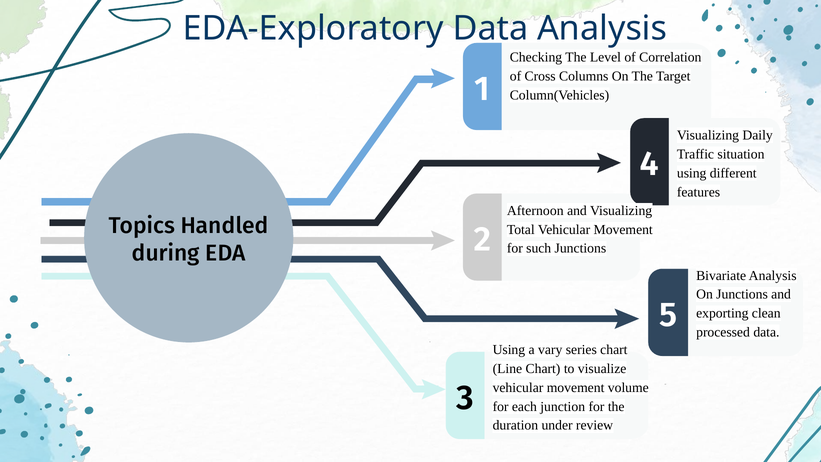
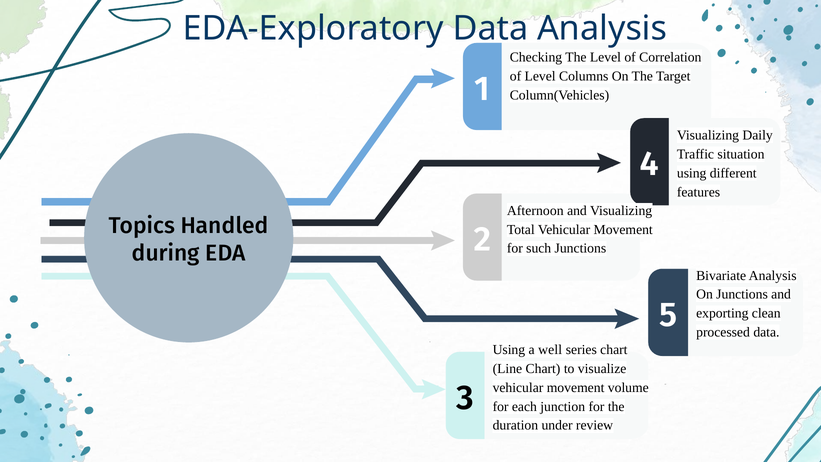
of Cross: Cross -> Level
vary: vary -> well
